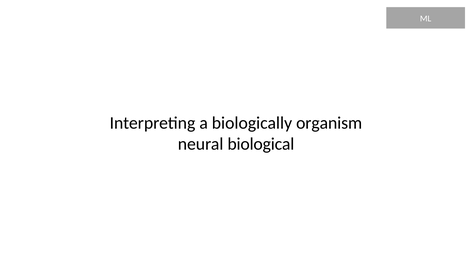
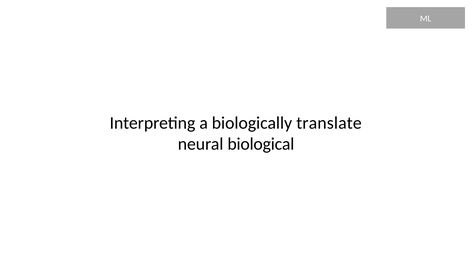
organism: organism -> translate
